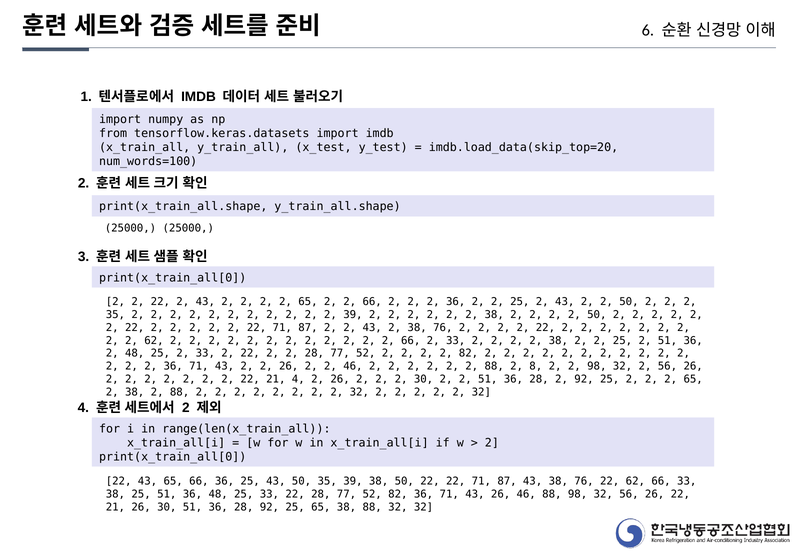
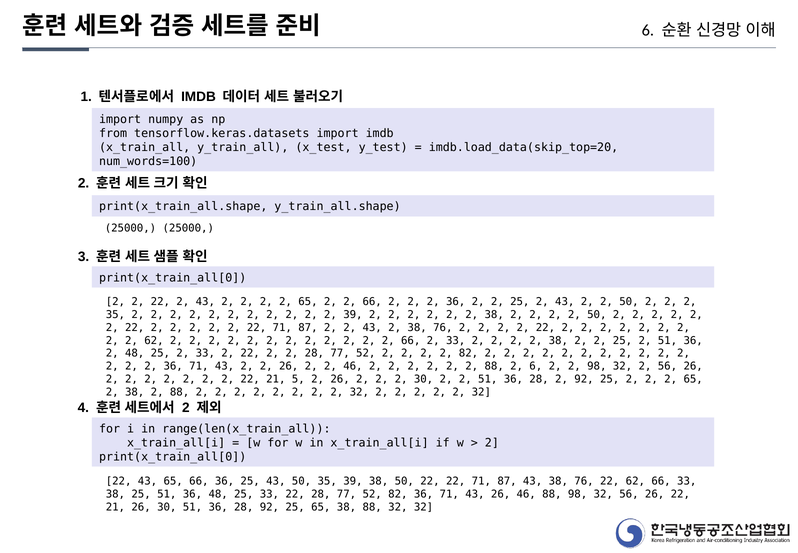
2 8: 8 -> 6
21 4: 4 -> 5
